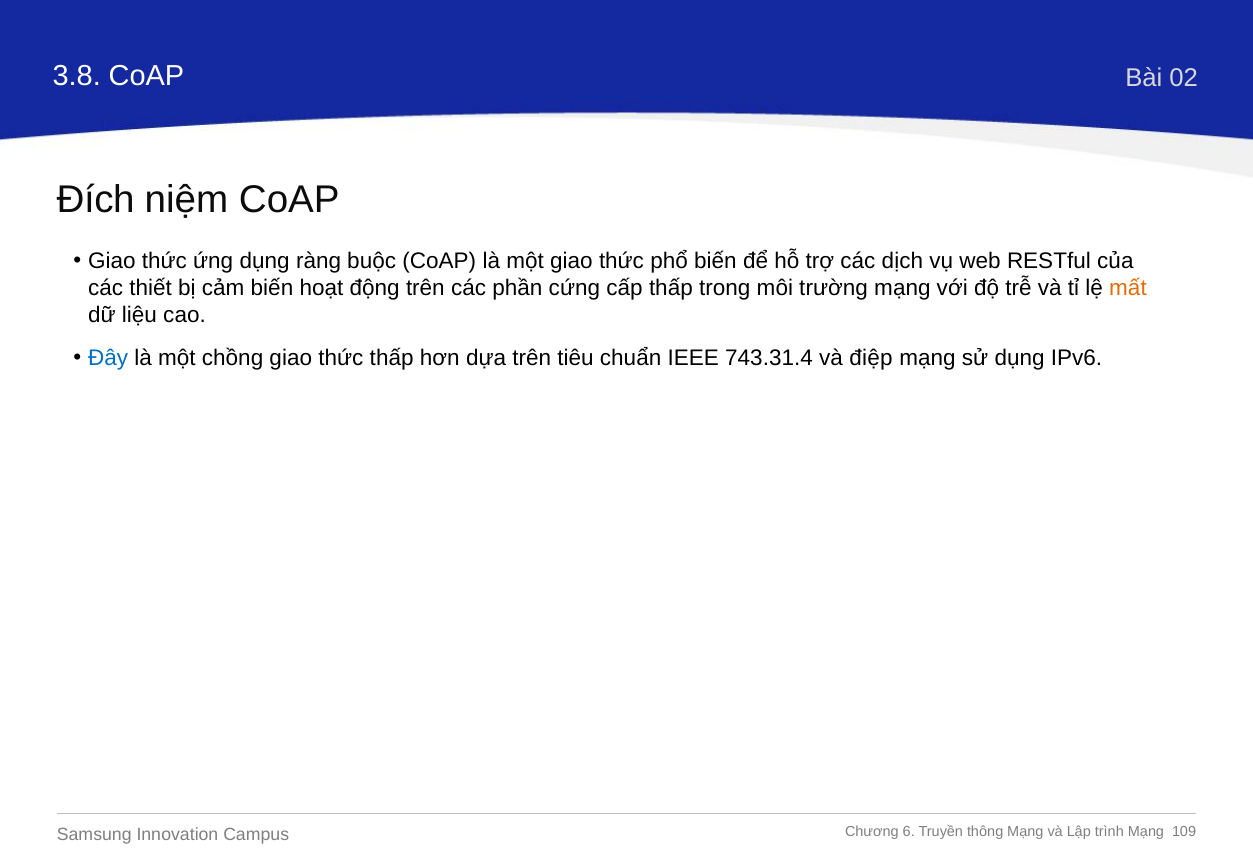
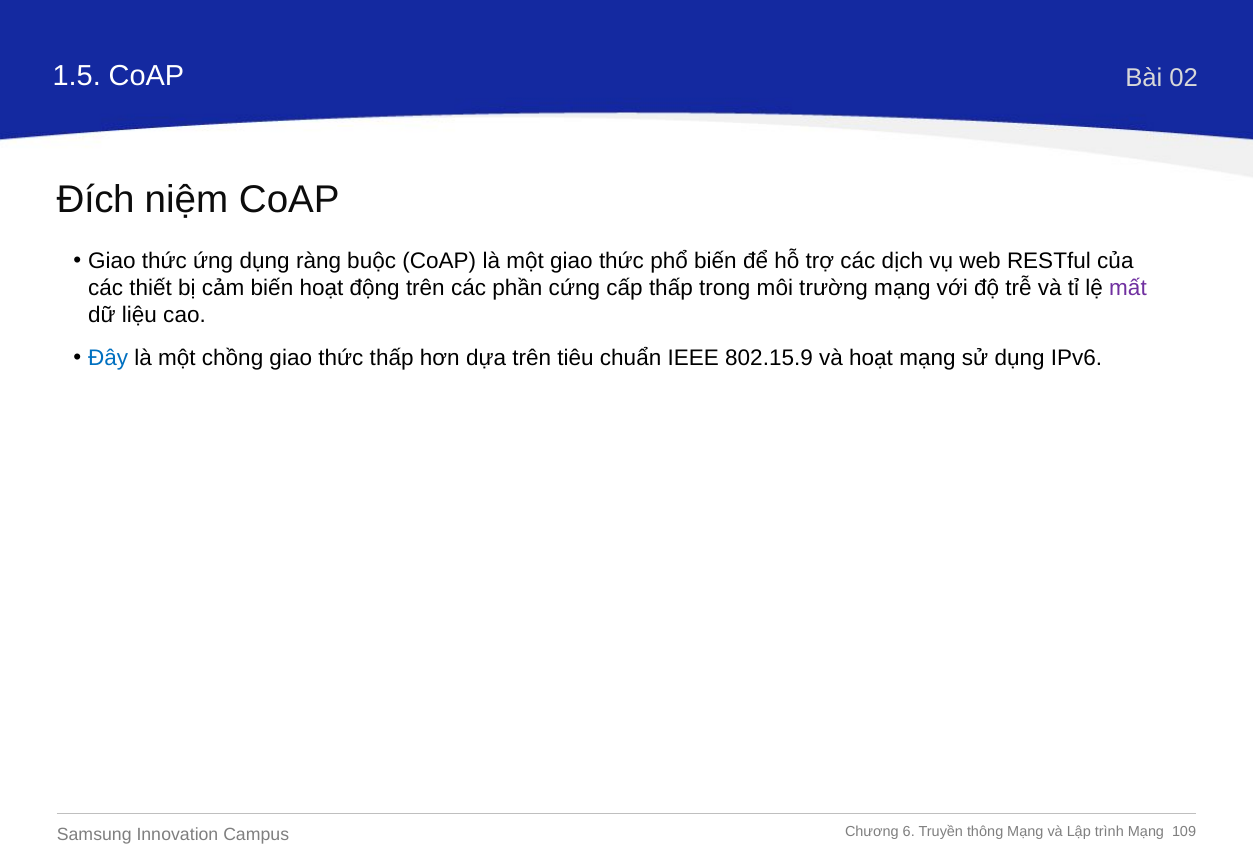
3.8: 3.8 -> 1.5
mất colour: orange -> purple
743.31.4: 743.31.4 -> 802.15.9
và điệp: điệp -> hoạt
